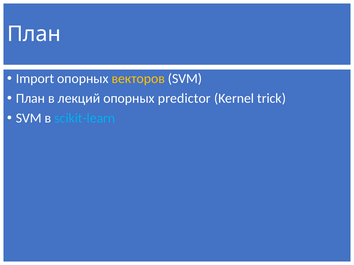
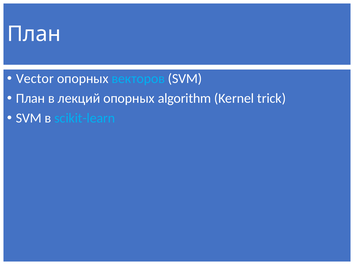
Import: Import -> Vector
векторов colour: yellow -> light blue
predictor: predictor -> algorithm
